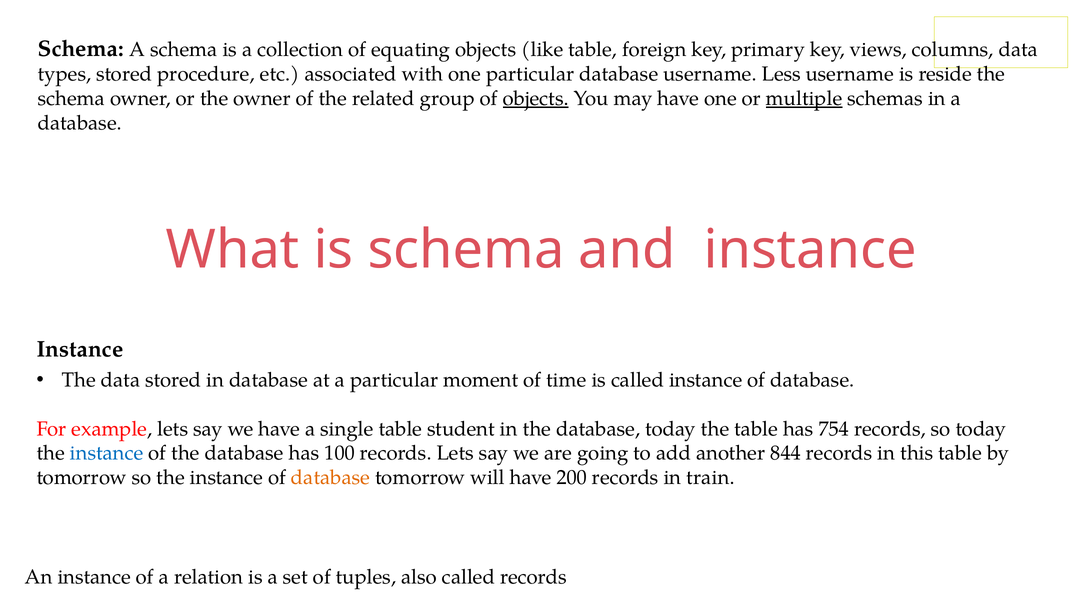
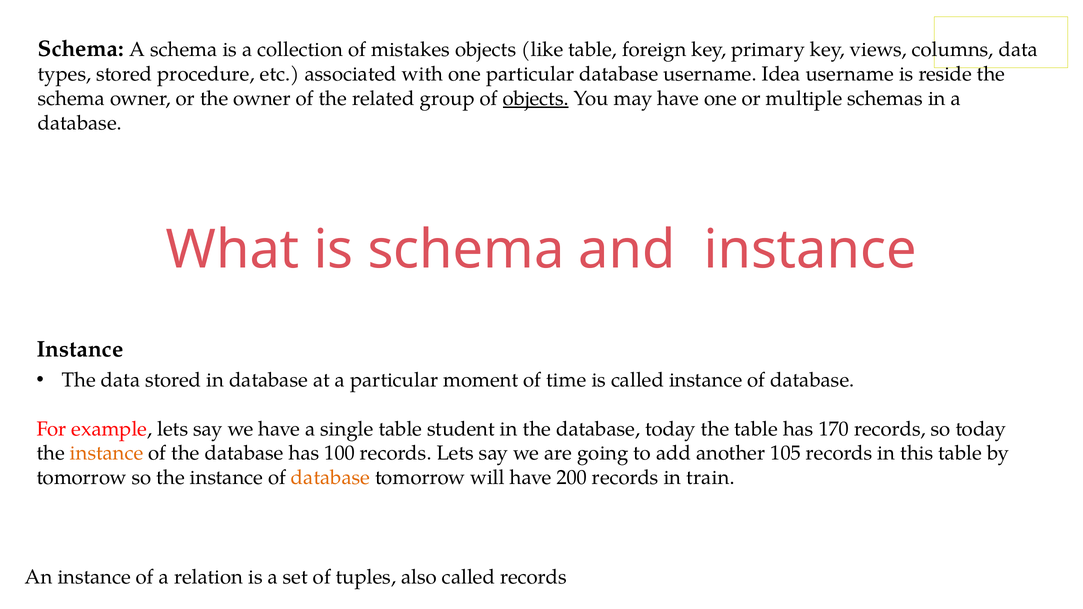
equating: equating -> mistakes
Less: Less -> Idea
multiple underline: present -> none
754: 754 -> 170
instance at (107, 453) colour: blue -> orange
844: 844 -> 105
